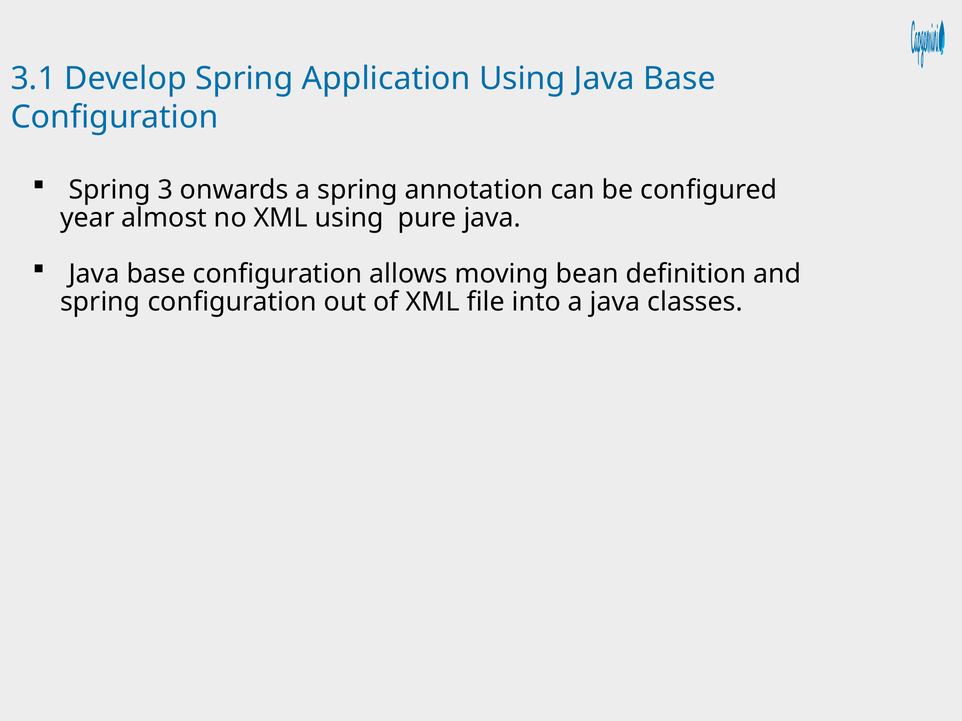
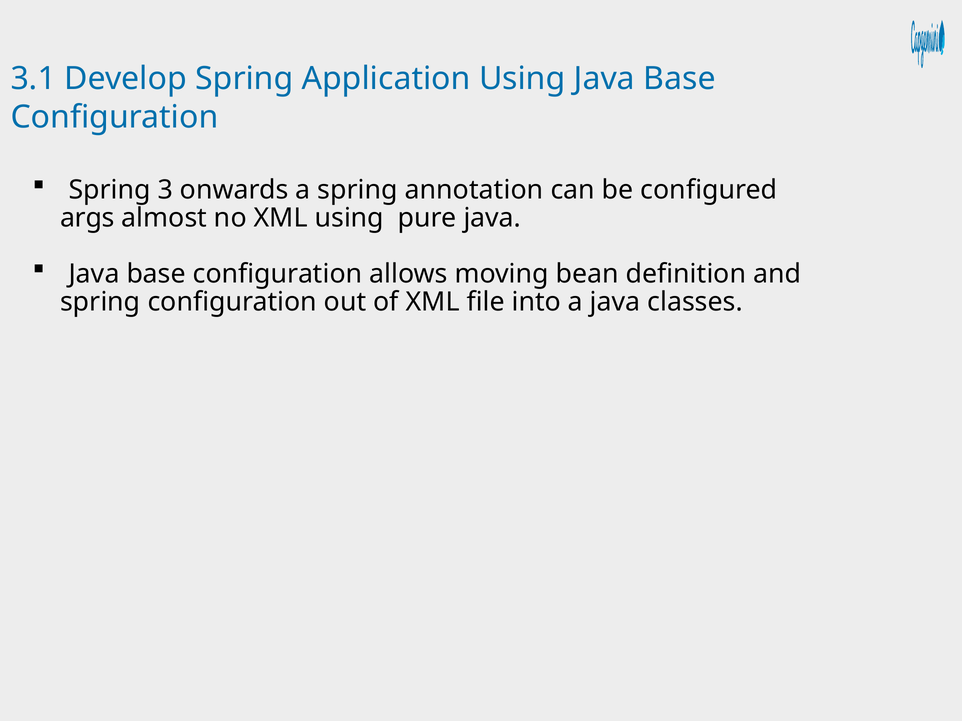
year: year -> args
